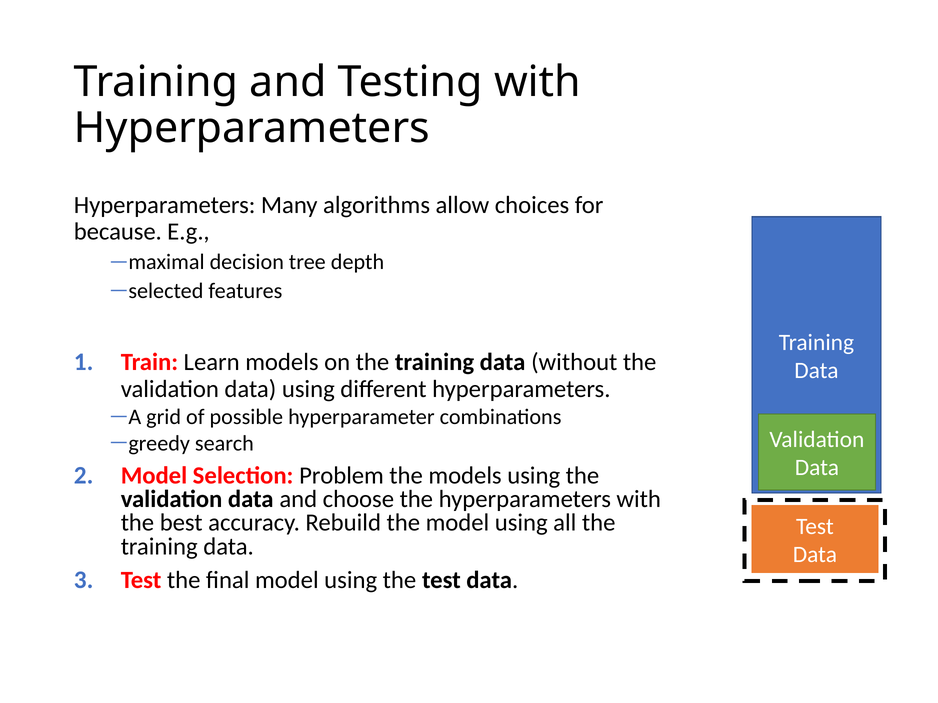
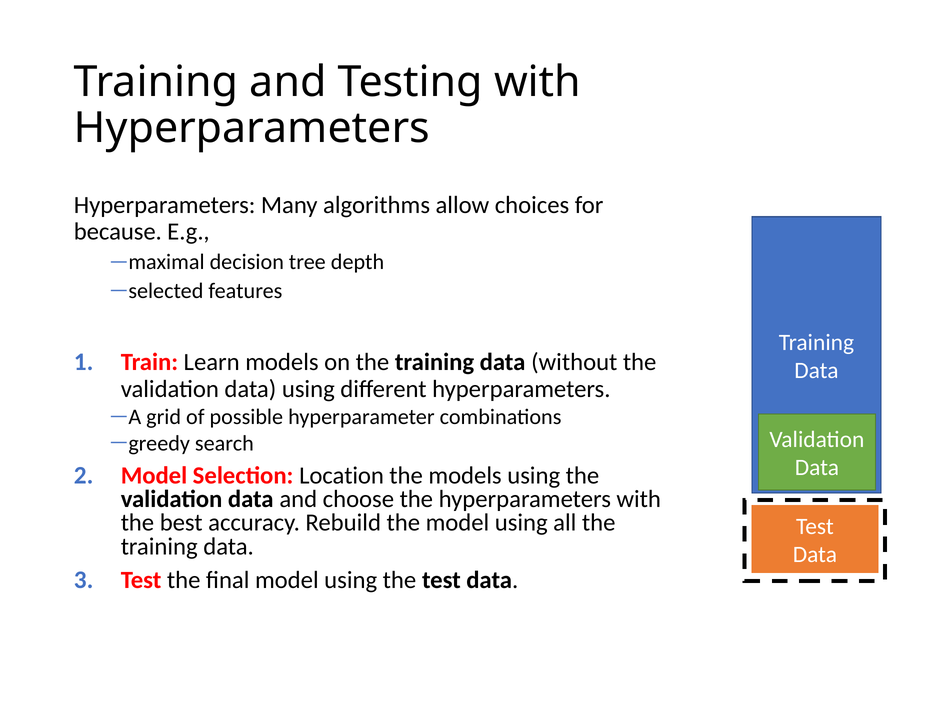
Problem: Problem -> Location
